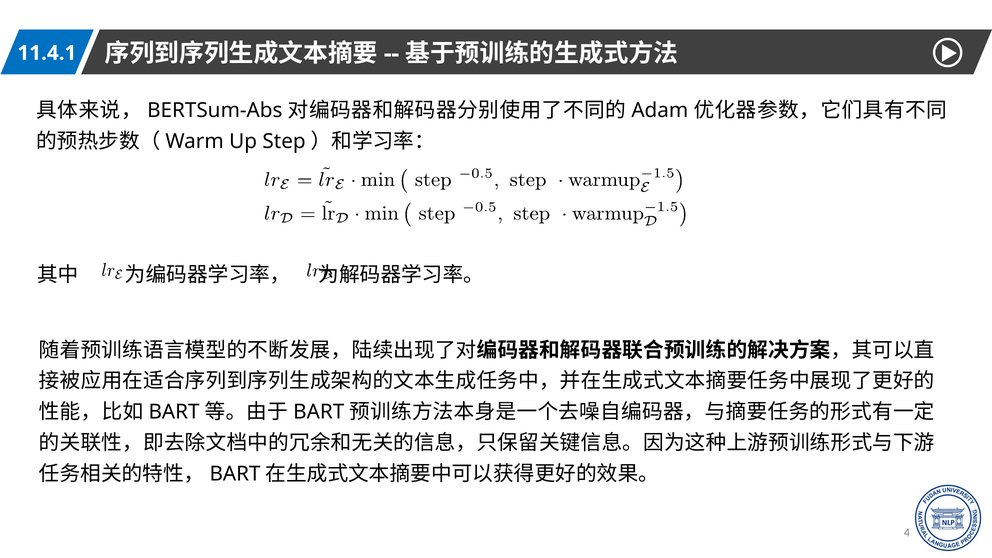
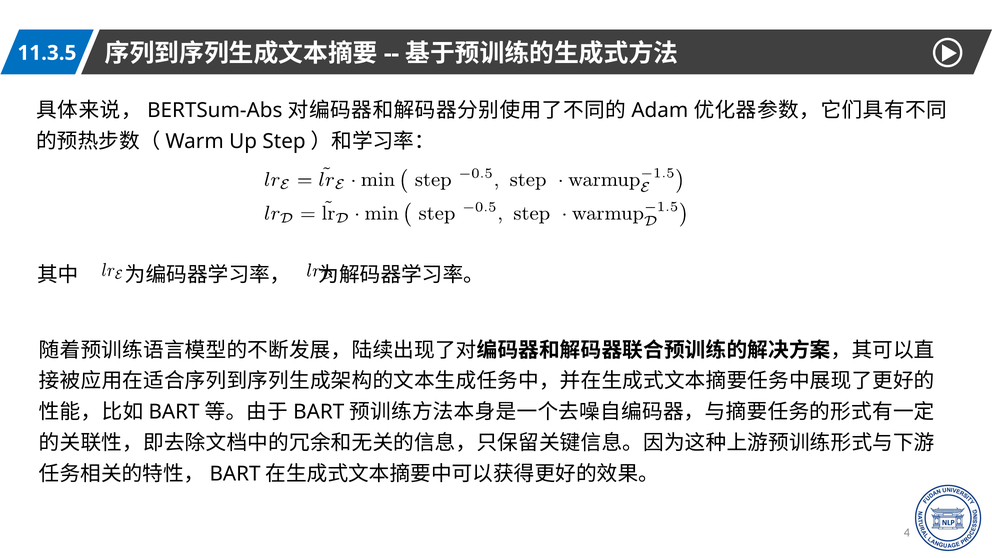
11.4.1: 11.4.1 -> 11.3.5
